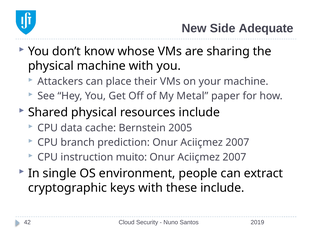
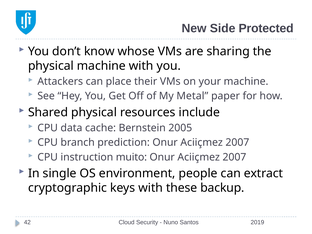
Adequate: Adequate -> Protected
these include: include -> backup
